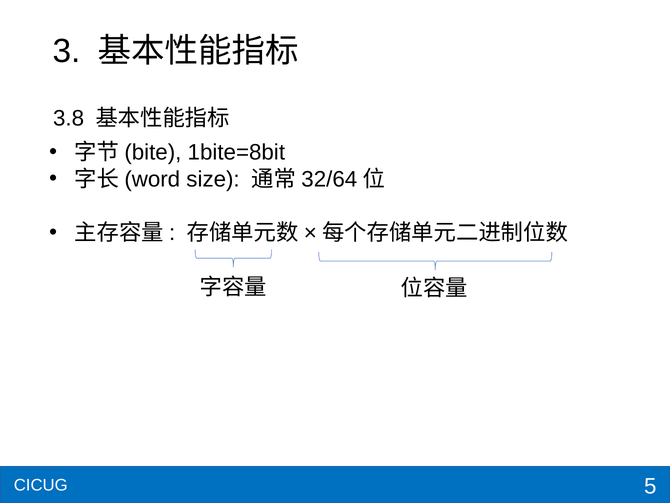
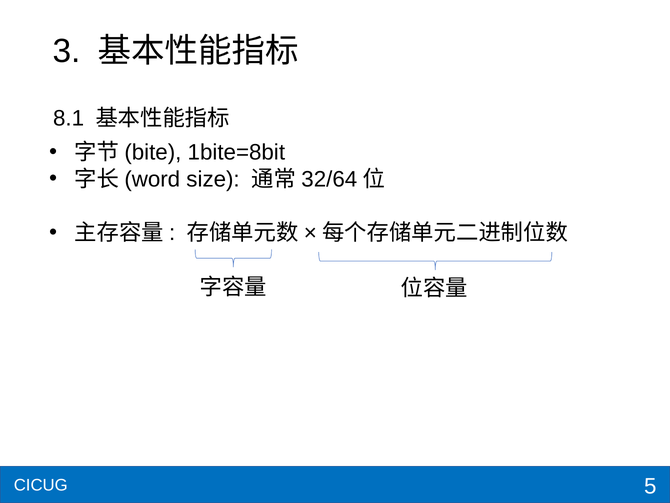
3.8: 3.8 -> 8.1
